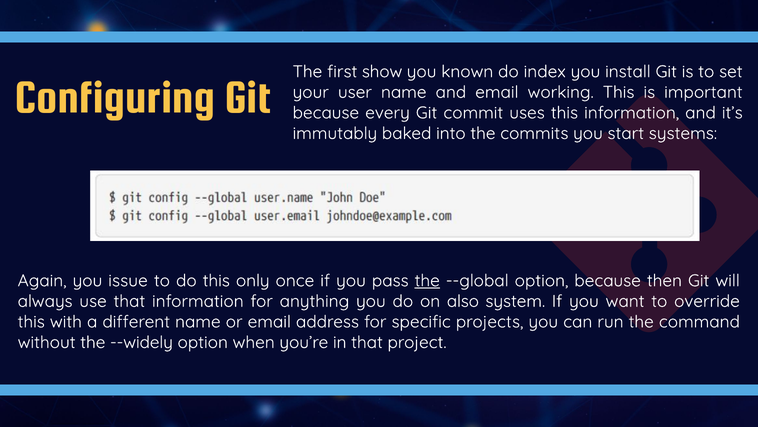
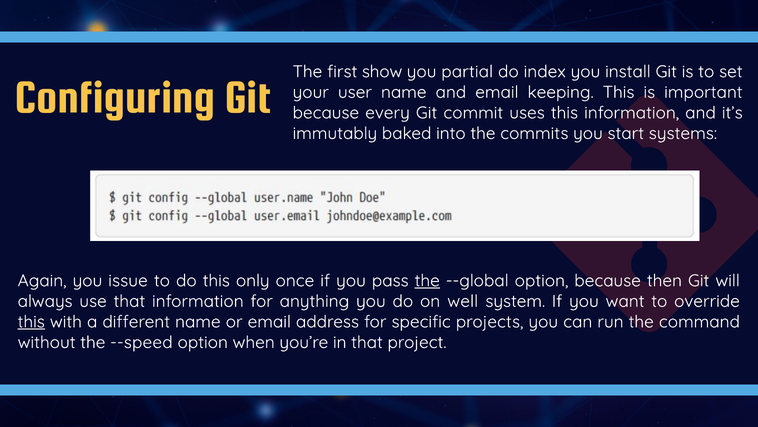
known: known -> partial
working: working -> keeping
also: also -> well
this at (31, 321) underline: none -> present
--widely: --widely -> --speed
